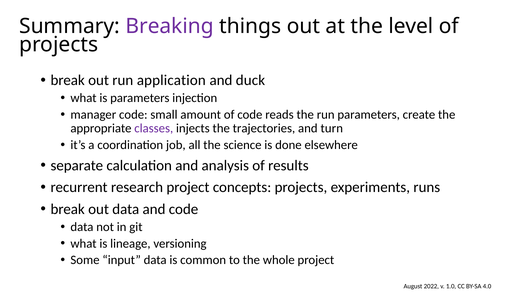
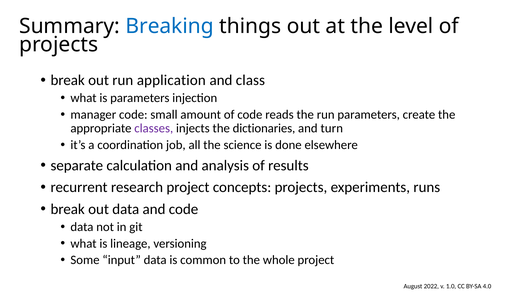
Breaking colour: purple -> blue
duck: duck -> class
trajectories: trajectories -> dictionaries
